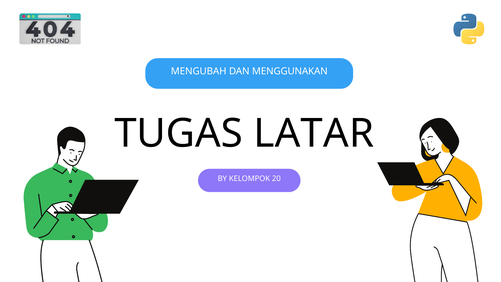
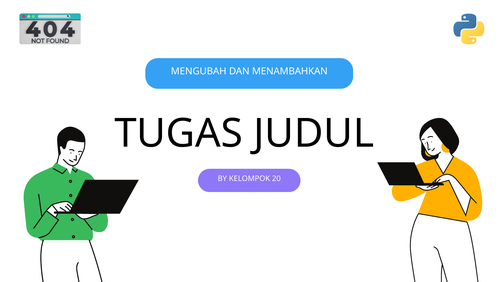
MENGGUNAKAN: MENGGUNAKAN -> MENAMBAHKAN
LATAR: LATAR -> JUDUL
